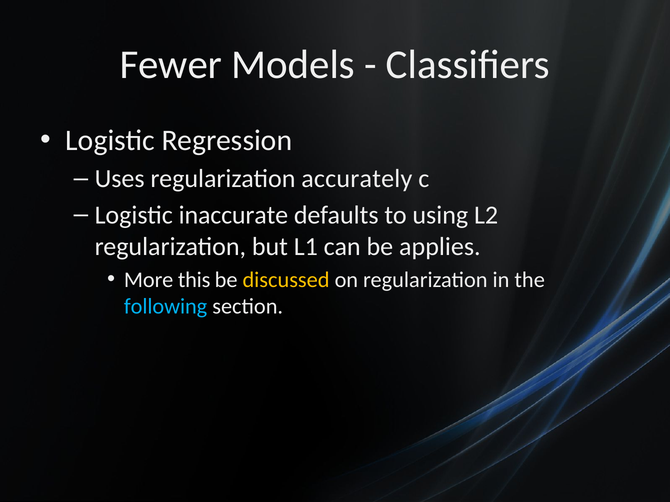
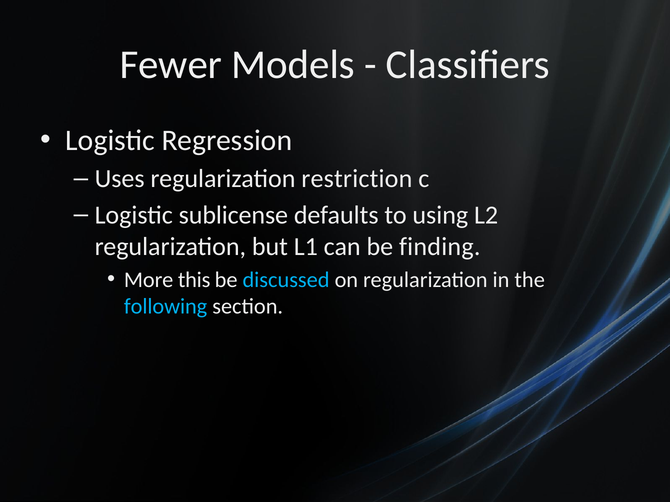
accurately: accurately -> restriction
inaccurate: inaccurate -> sublicense
applies: applies -> finding
discussed colour: yellow -> light blue
